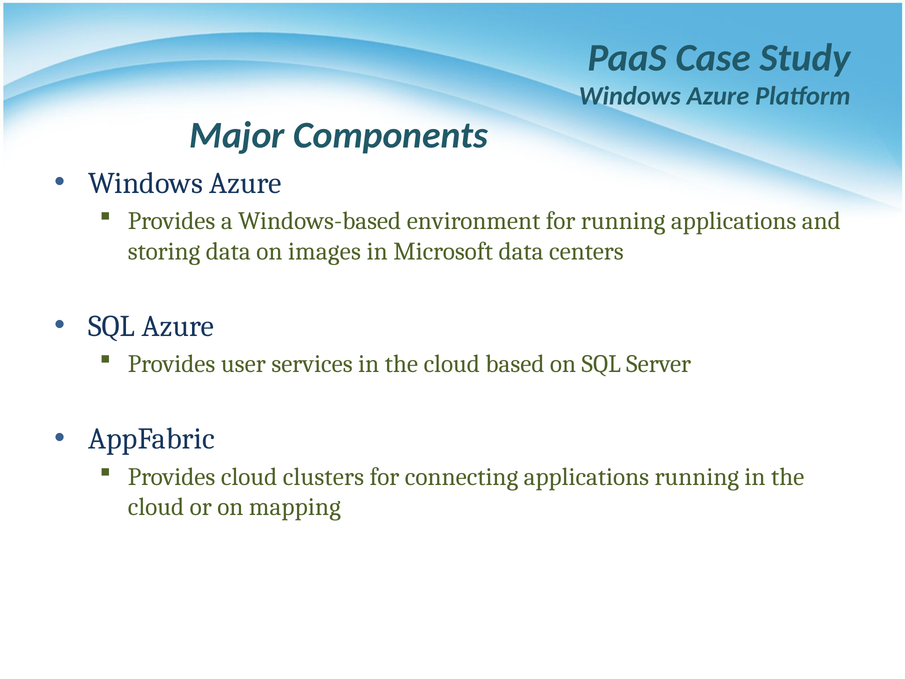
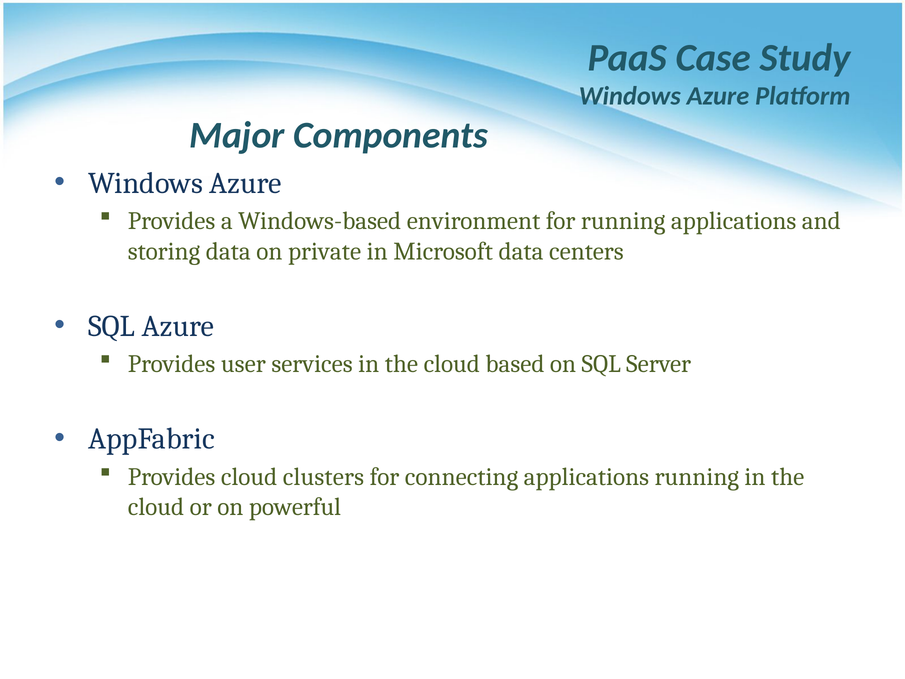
images: images -> private
mapping: mapping -> powerful
